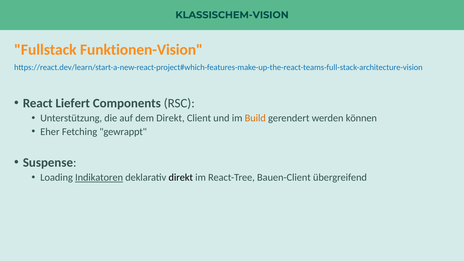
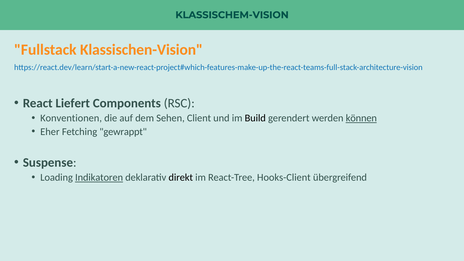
Funktionen-Vision: Funktionen-Vision -> Klassischen-Vision
Unterstützung: Unterstützung -> Konventionen
dem Direkt: Direkt -> Sehen
Build colour: orange -> black
können underline: none -> present
Bauen-Client: Bauen-Client -> Hooks-Client
